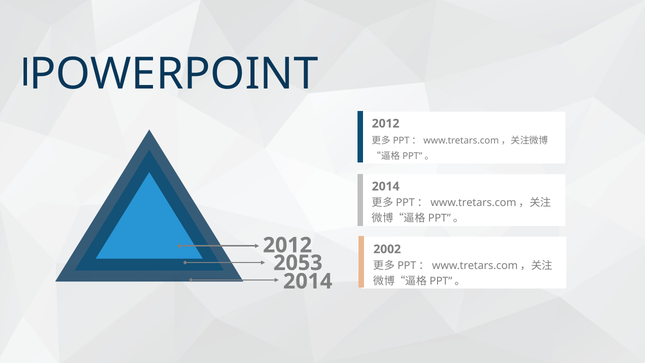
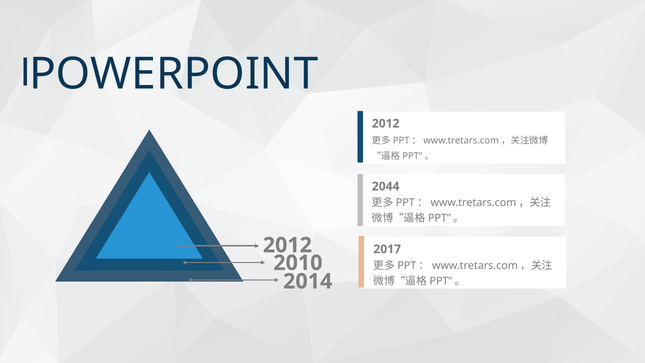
2014 at (386, 186): 2014 -> 2044
2002: 2002 -> 2017
2053: 2053 -> 2010
